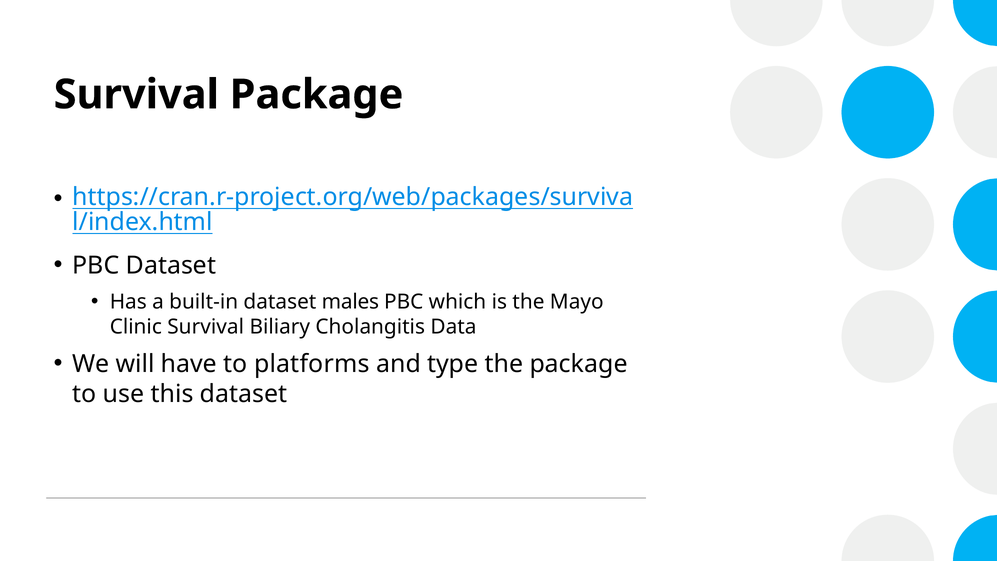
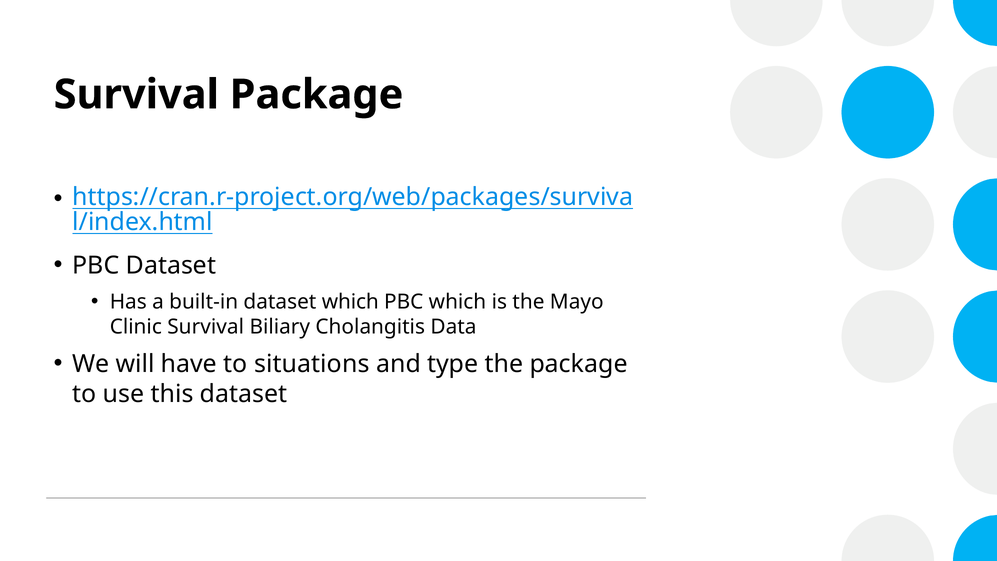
dataset males: males -> which
platforms: platforms -> situations
